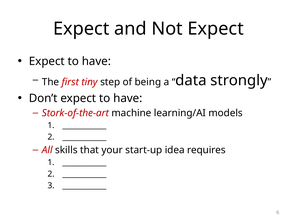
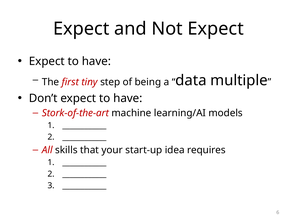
strongly: strongly -> multiple
